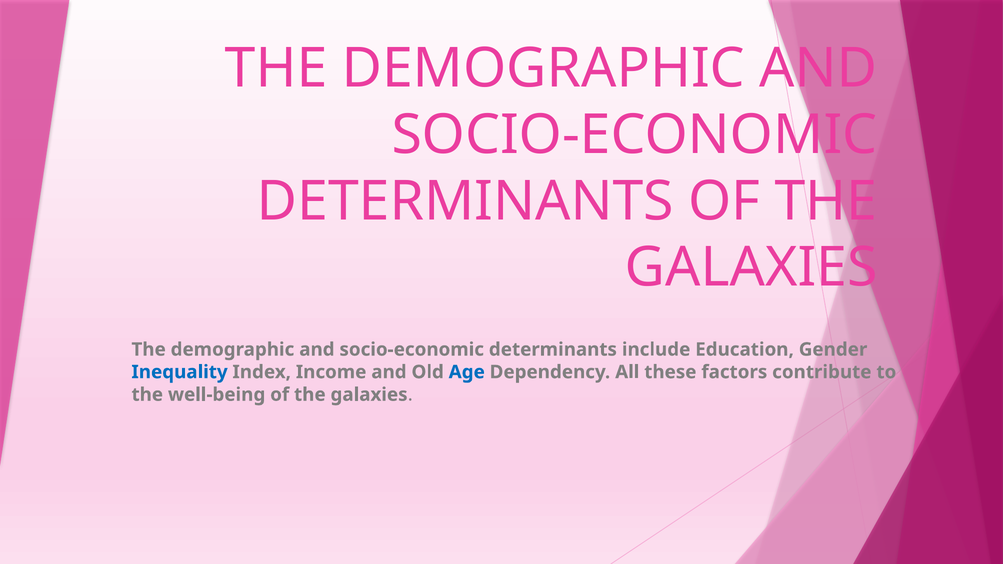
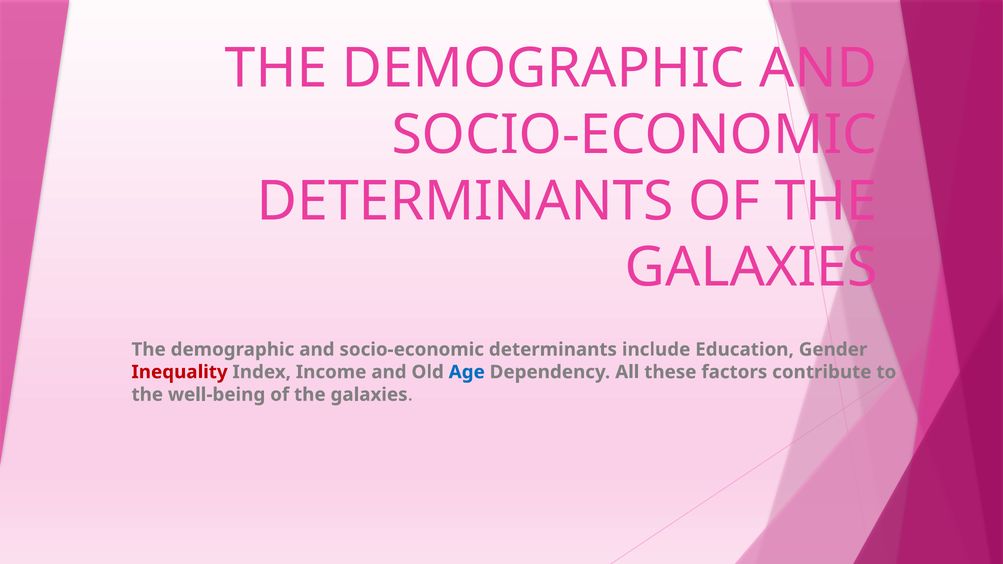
Inequality colour: blue -> red
